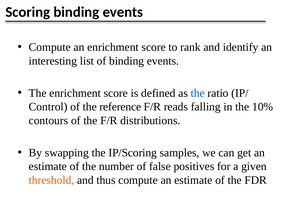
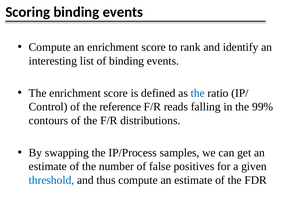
10%: 10% -> 99%
IP/Scoring: IP/Scoring -> IP/Process
threshold colour: orange -> blue
